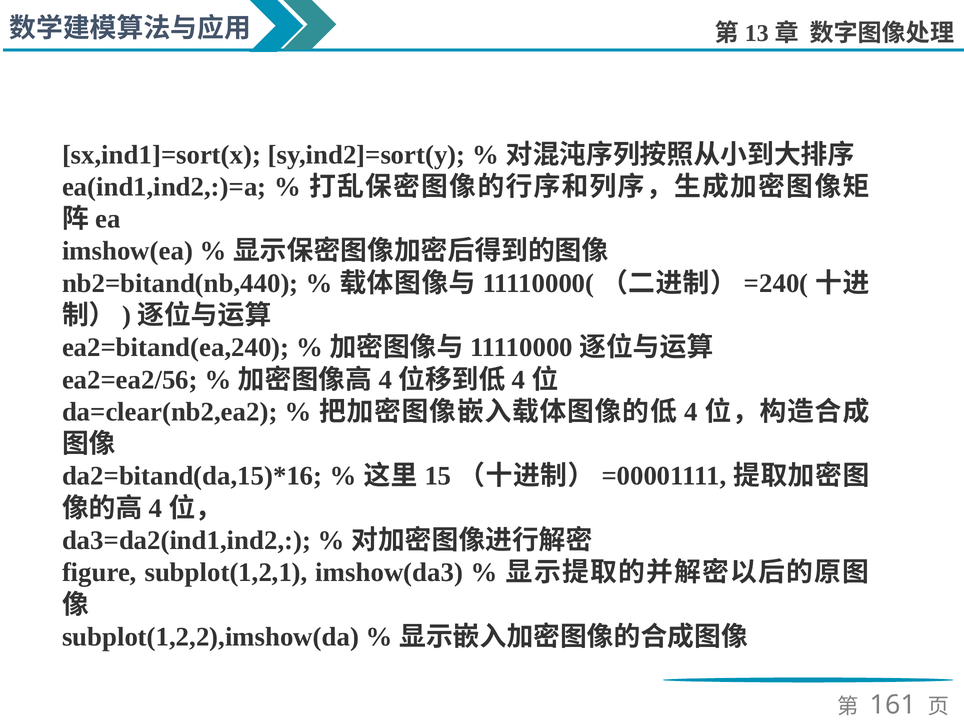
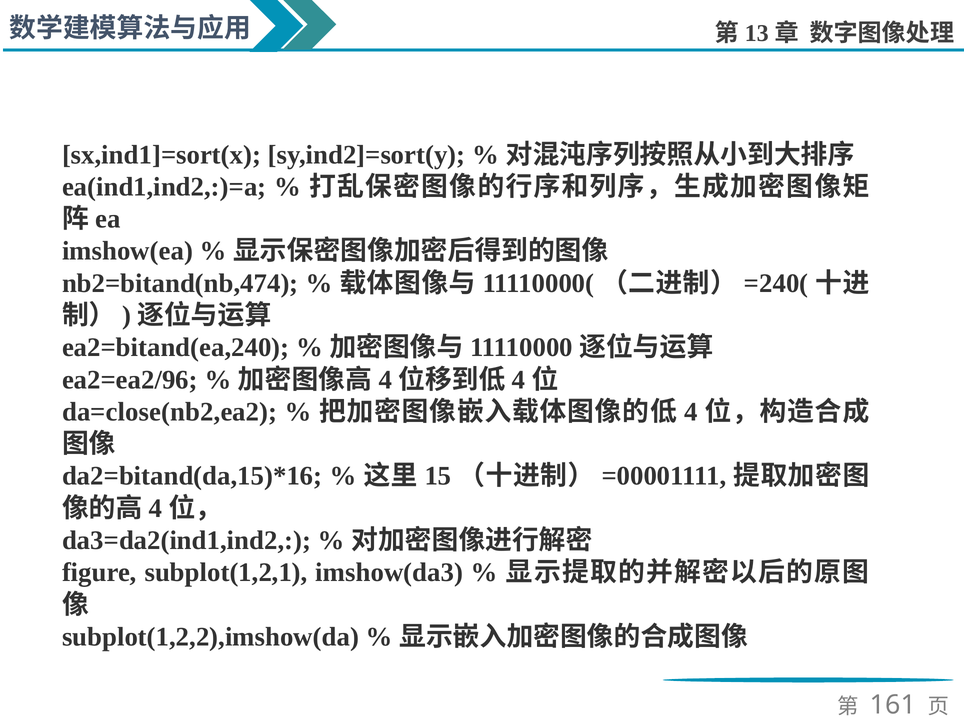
nb2=bitand(nb,440: nb2=bitand(nb,440 -> nb2=bitand(nb,474
ea2=ea2/56: ea2=ea2/56 -> ea2=ea2/96
da=clear(nb2,ea2: da=clear(nb2,ea2 -> da=close(nb2,ea2
